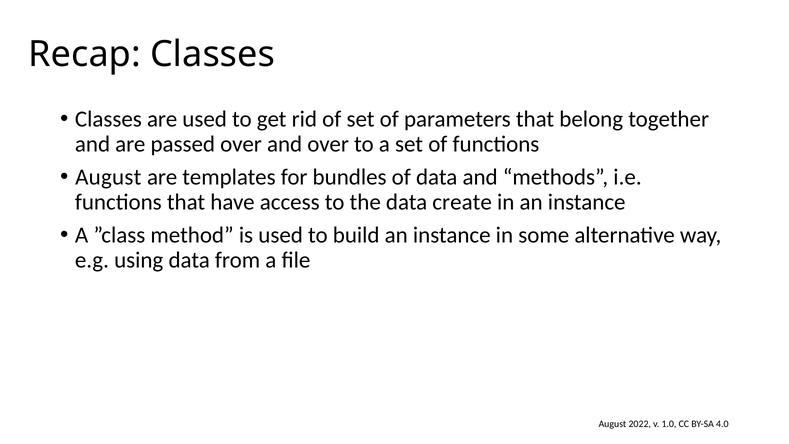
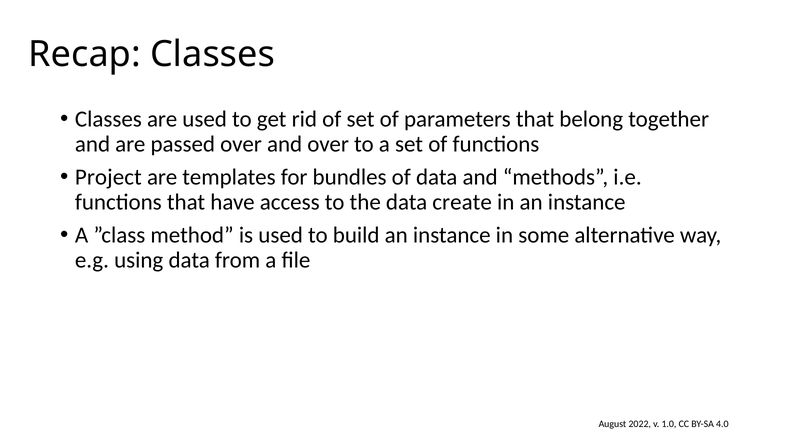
August at (108, 177): August -> Project
